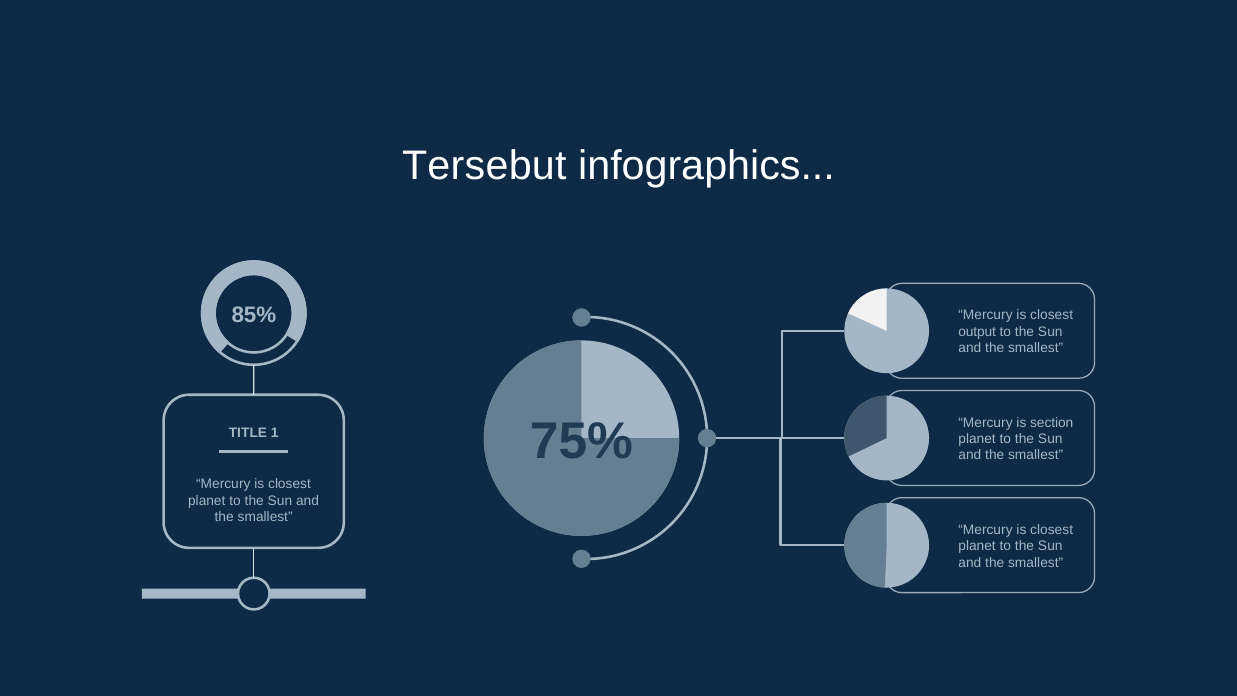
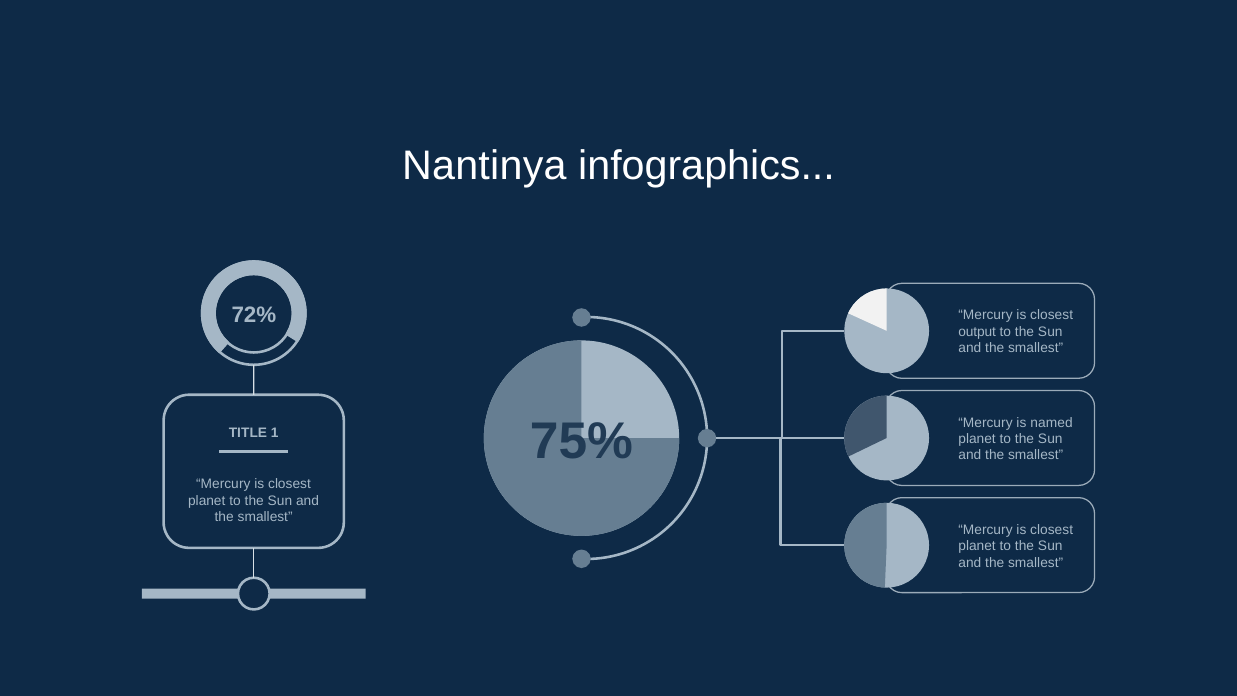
Tersebut: Tersebut -> Nantinya
85%: 85% -> 72%
section: section -> named
